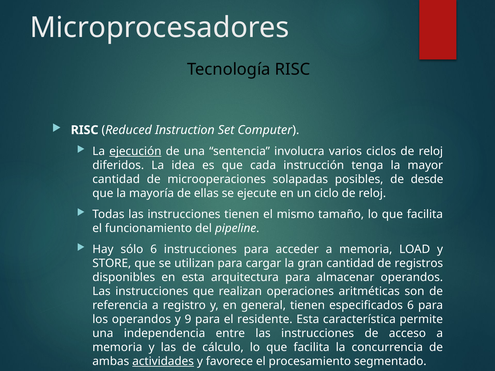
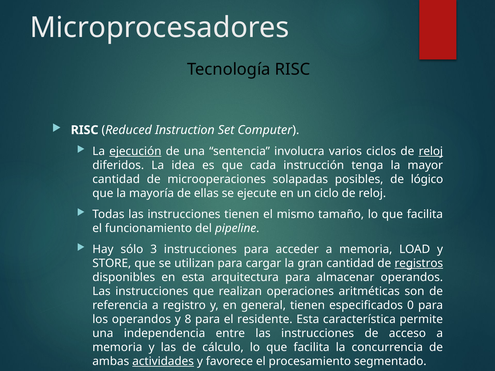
reloj at (431, 151) underline: none -> present
desde: desde -> lógico
sólo 6: 6 -> 3
registros underline: none -> present
especificados 6: 6 -> 0
9: 9 -> 8
